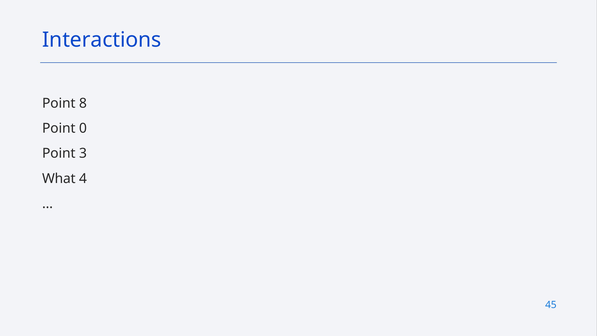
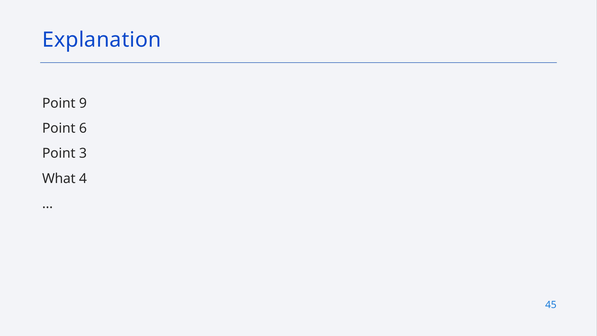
Interactions: Interactions -> Explanation
8: 8 -> 9
0: 0 -> 6
